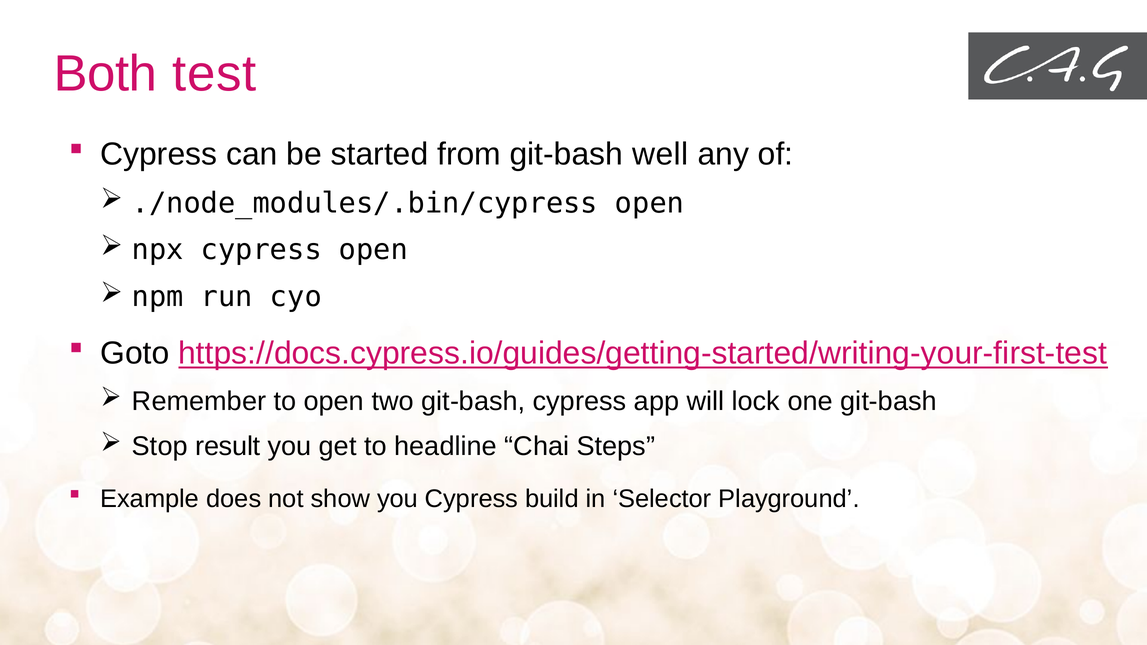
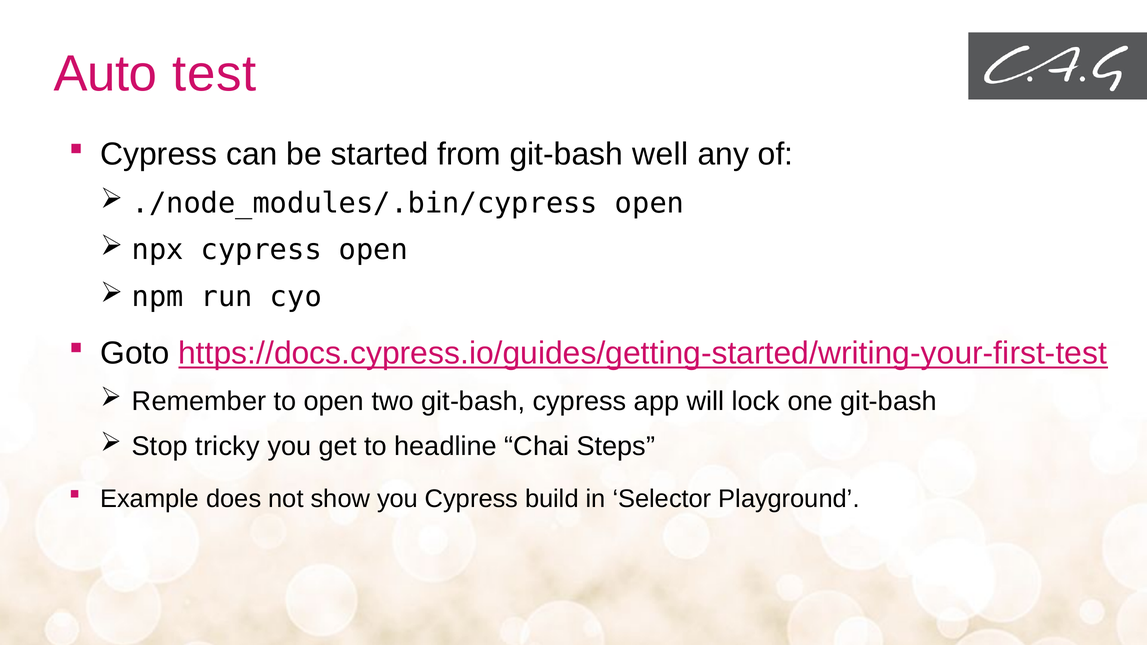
Both: Both -> Auto
result: result -> tricky
